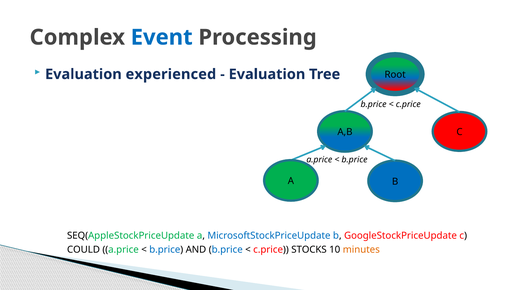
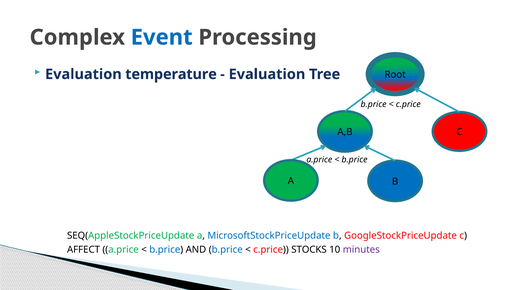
experienced: experienced -> temperature
COULD: COULD -> AFFECT
minutes colour: orange -> purple
